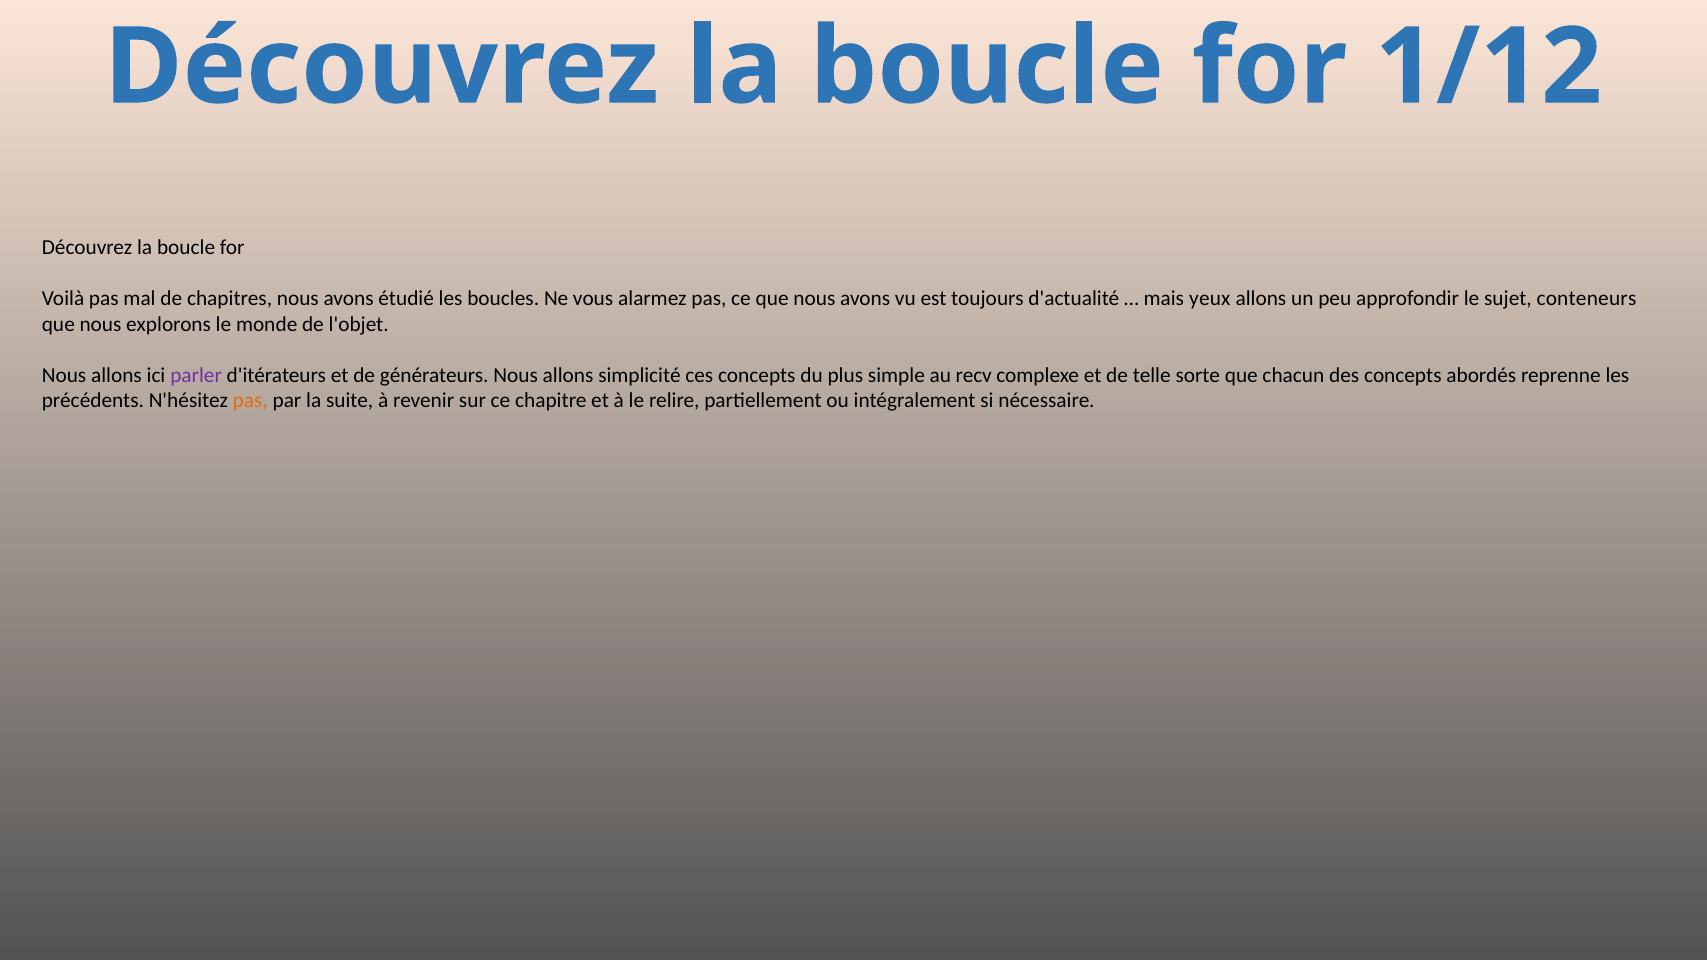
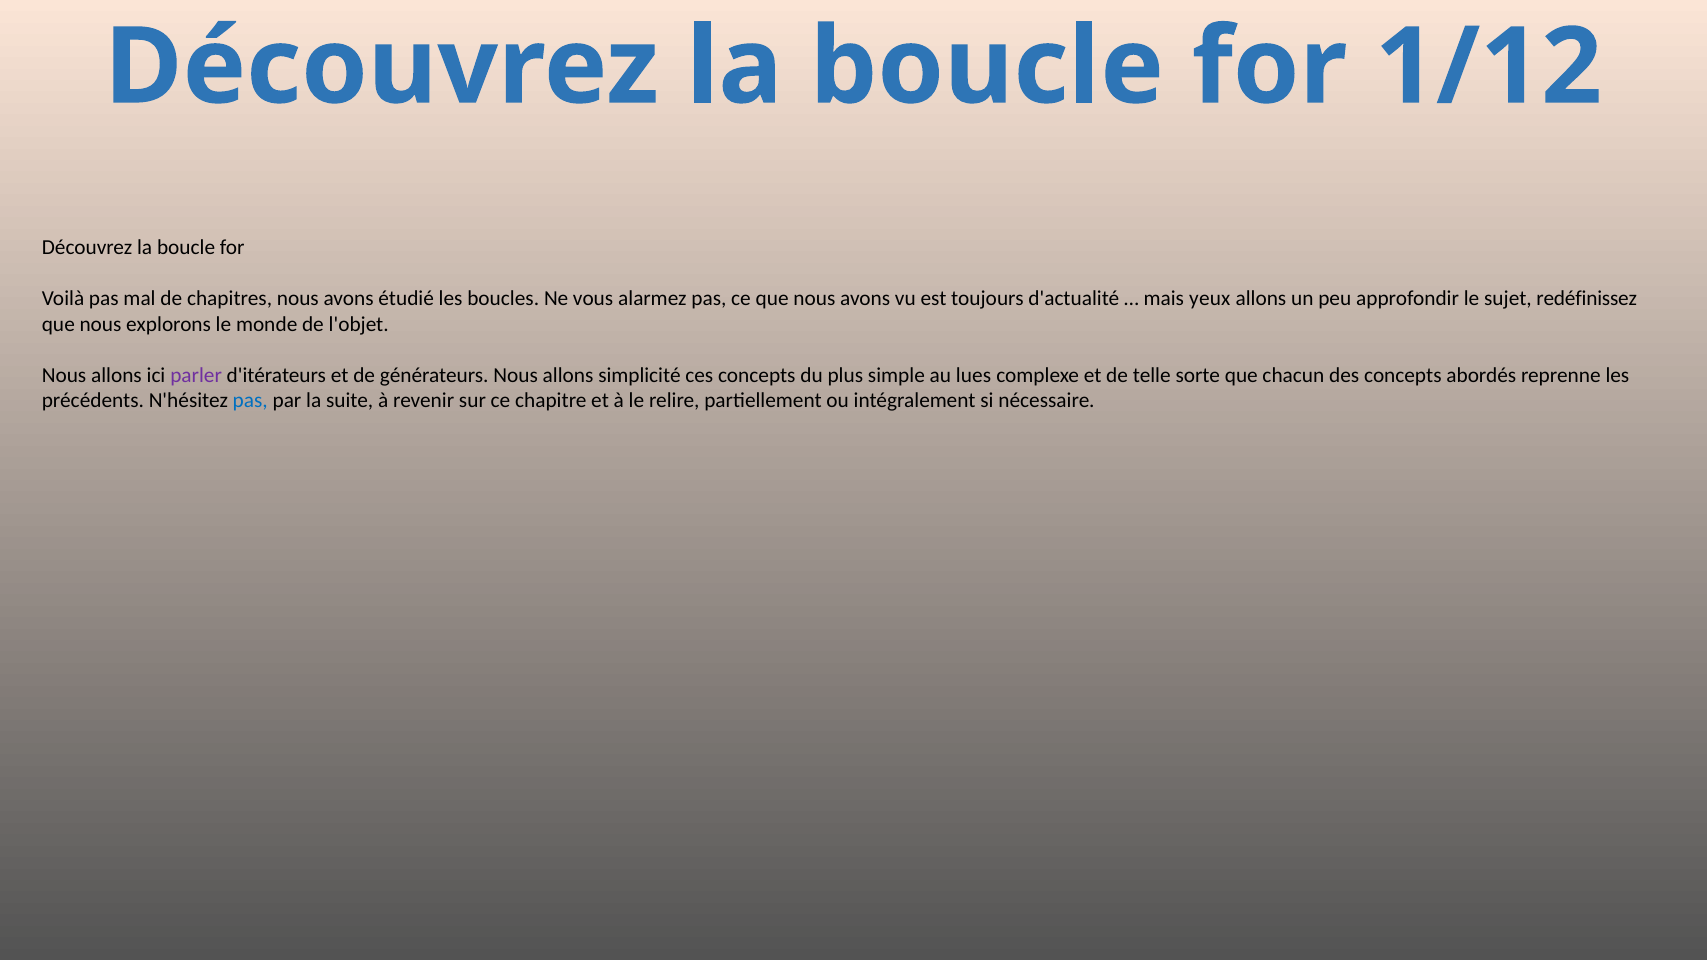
conteneurs: conteneurs -> redéfinissez
recv: recv -> lues
pas at (250, 401) colour: orange -> blue
